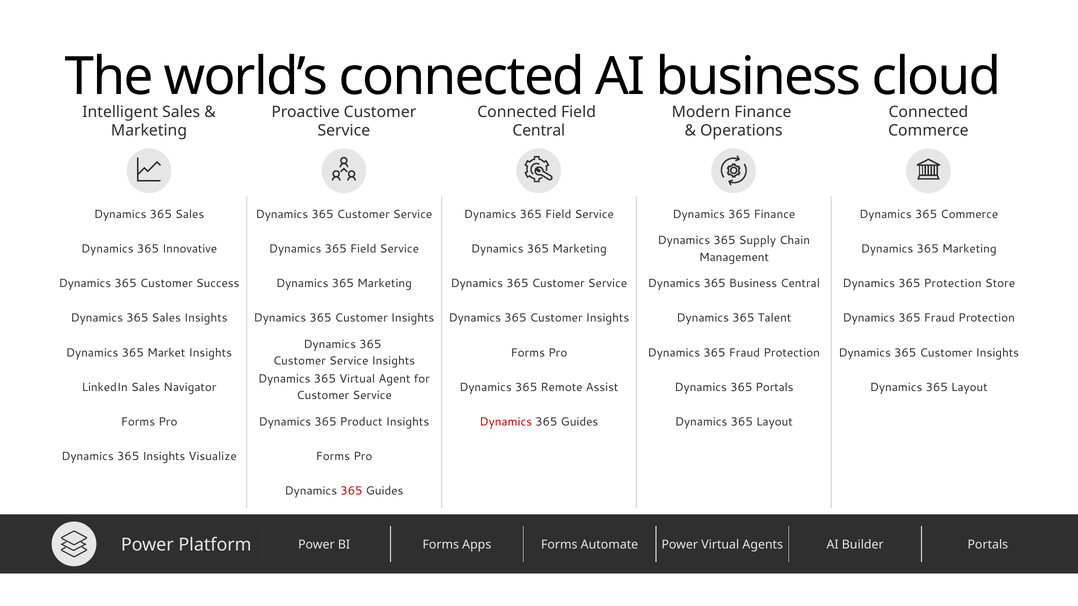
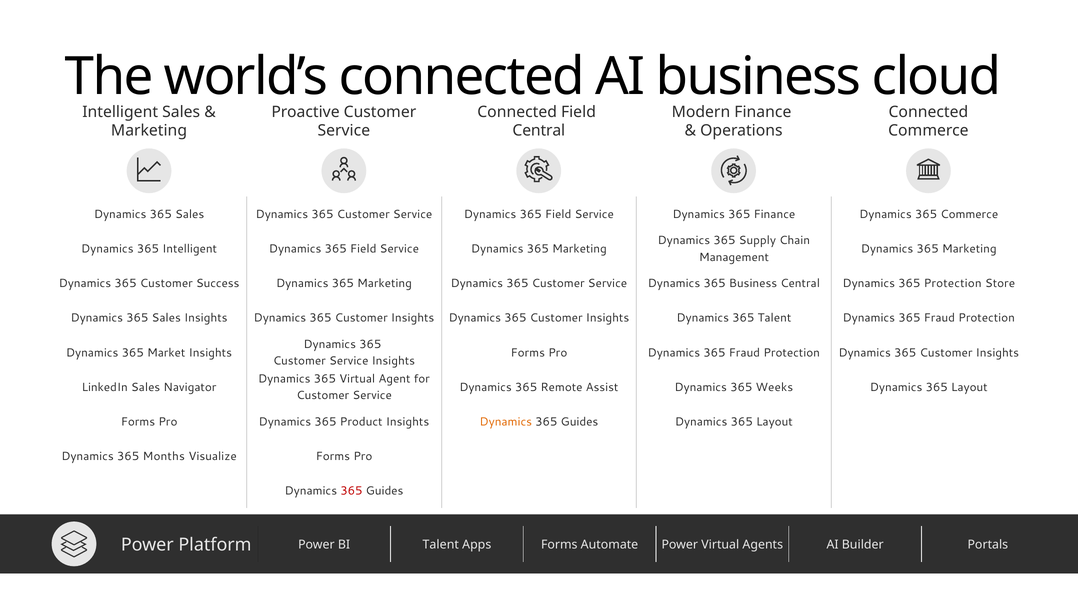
365 Innovative: Innovative -> Intelligent
365 Portals: Portals -> Weeks
Dynamics at (506, 422) colour: red -> orange
365 Insights: Insights -> Months
BI Forms: Forms -> Talent
